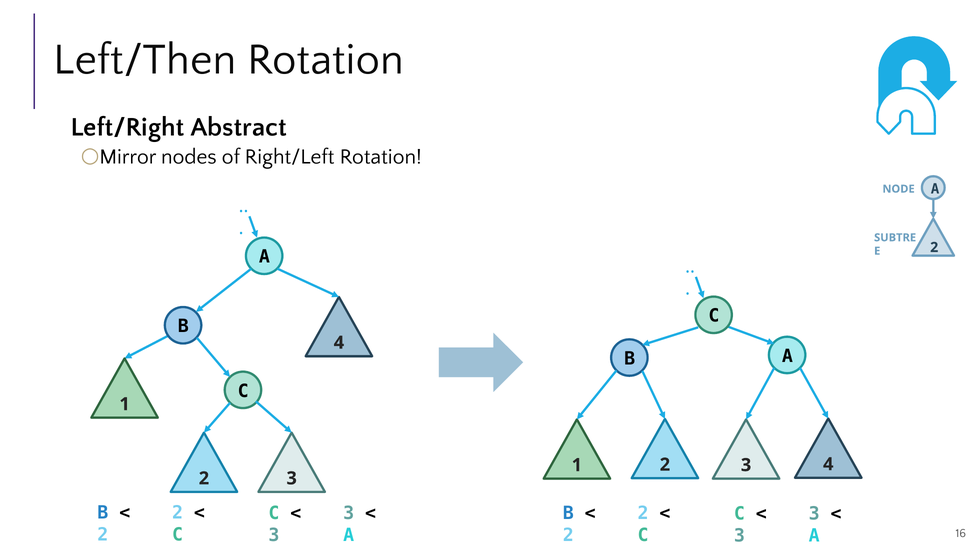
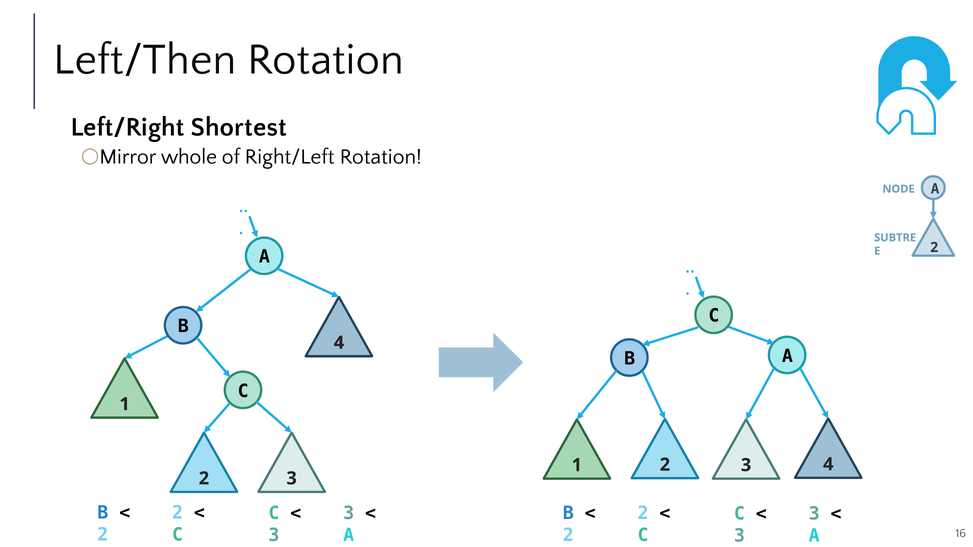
Abstract: Abstract -> Shortest
nodes: nodes -> whole
